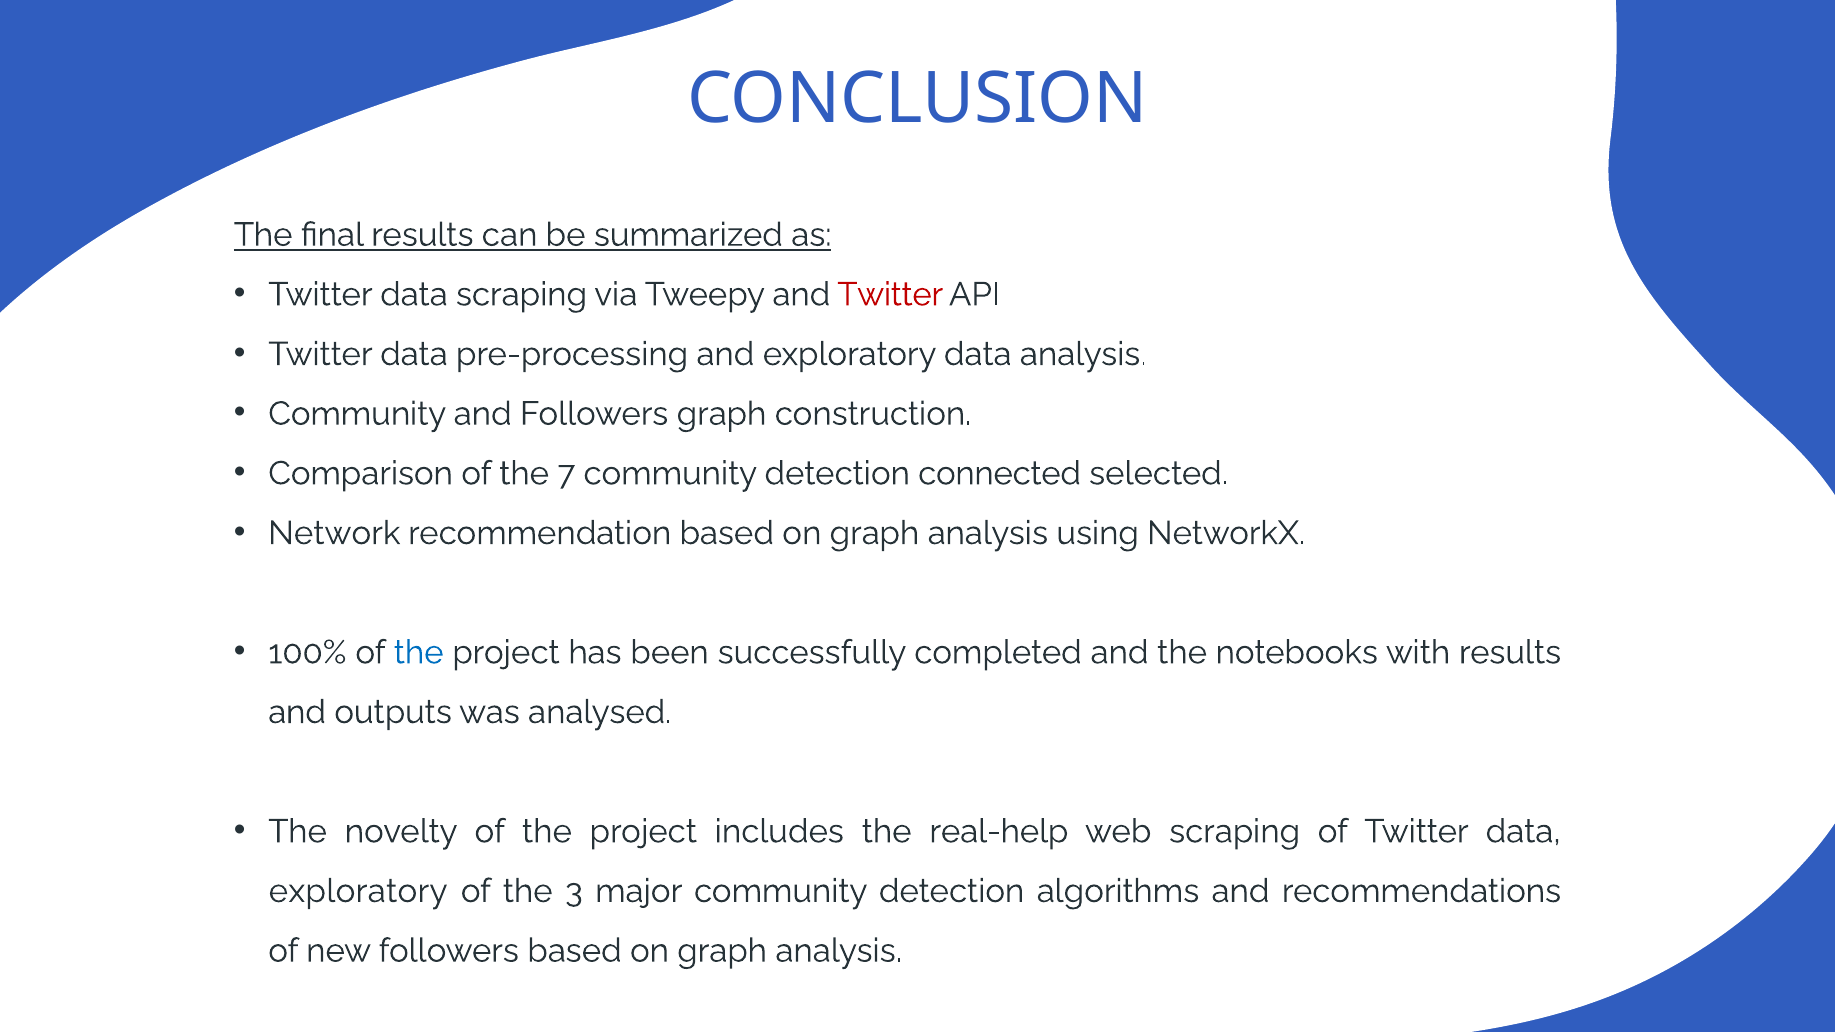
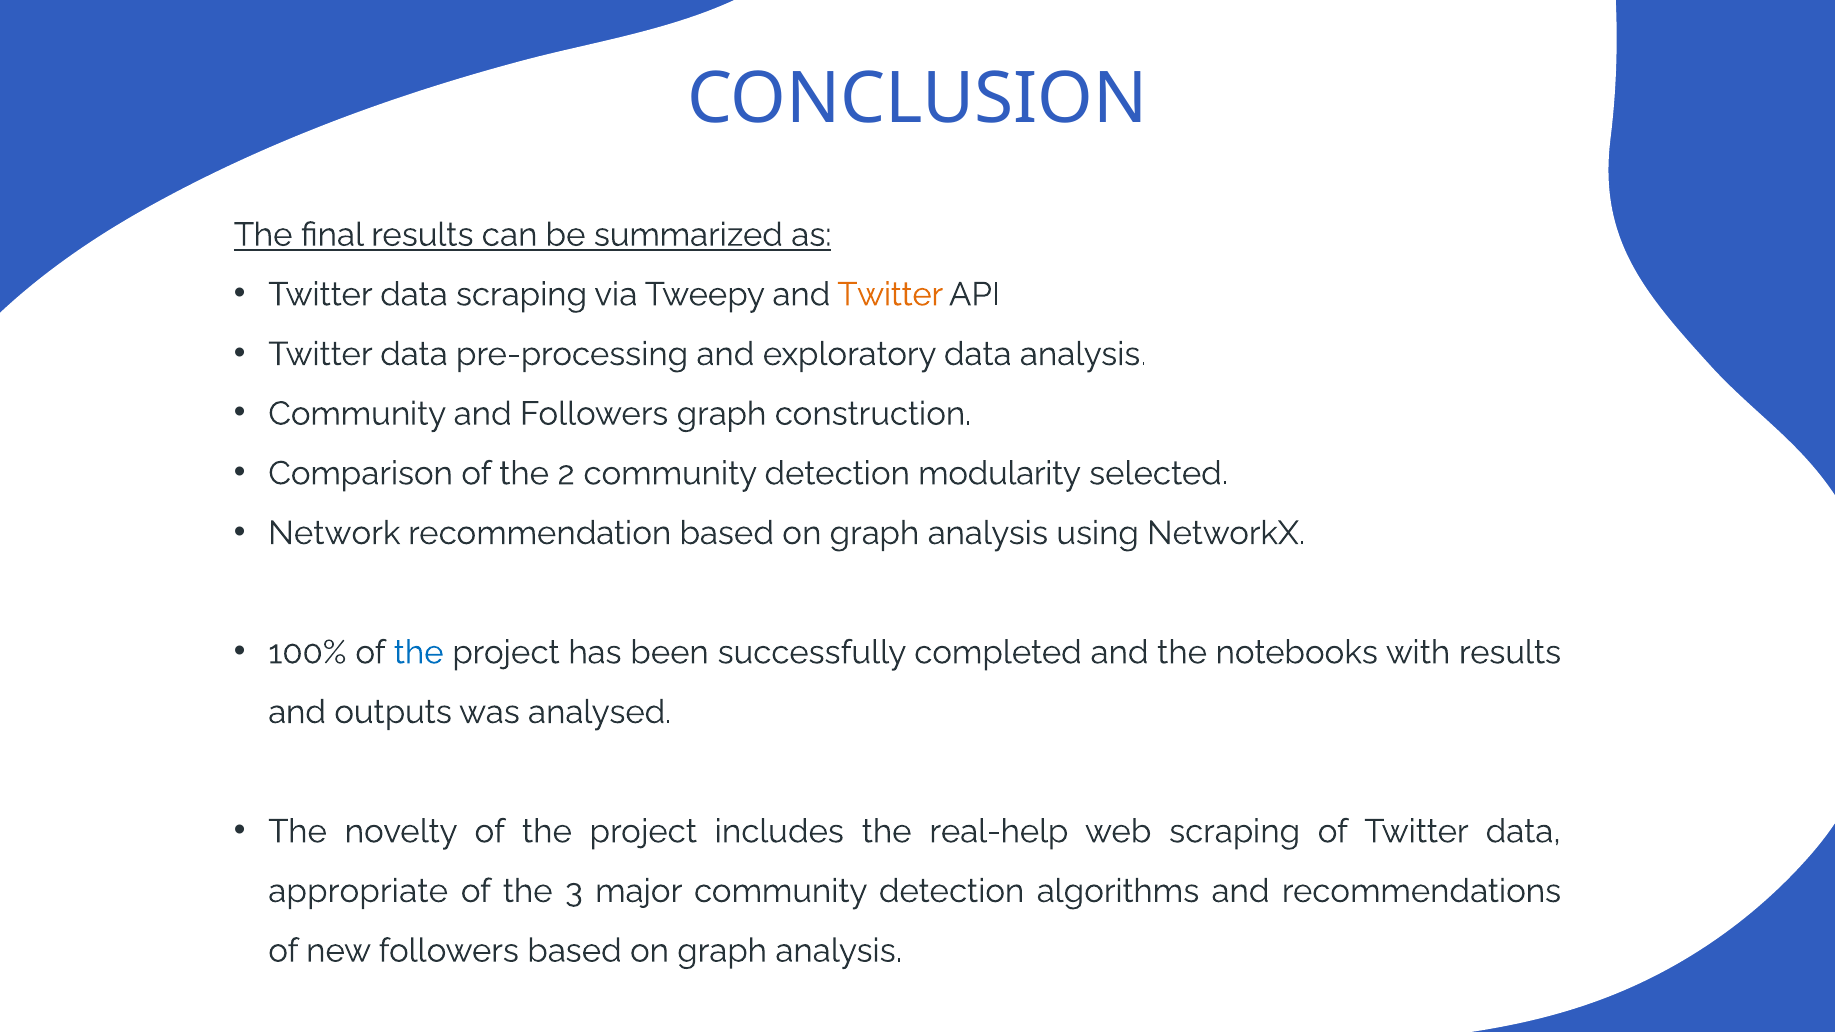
Twitter at (890, 295) colour: red -> orange
7: 7 -> 2
connected: connected -> modularity
exploratory at (358, 891): exploratory -> appropriate
